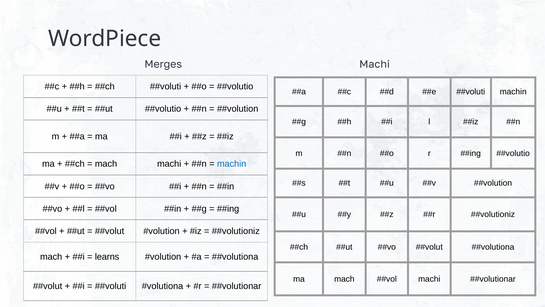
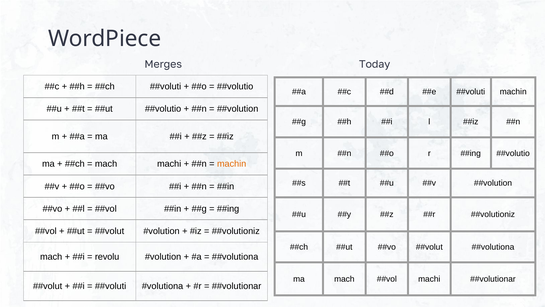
Machi at (375, 64): Machi -> Today
machin at (232, 164) colour: blue -> orange
learns: learns -> revolu
